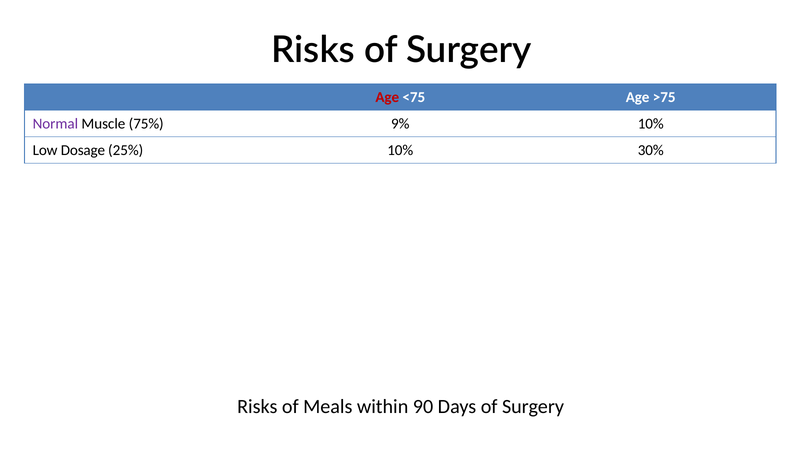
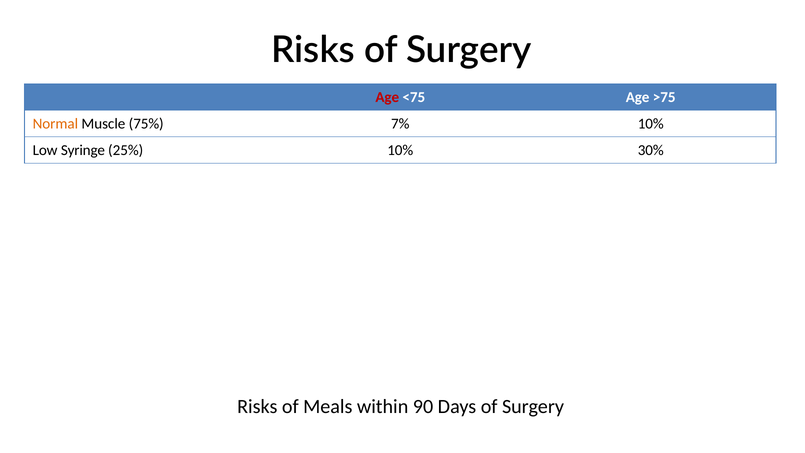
Normal colour: purple -> orange
9%: 9% -> 7%
Dosage: Dosage -> Syringe
